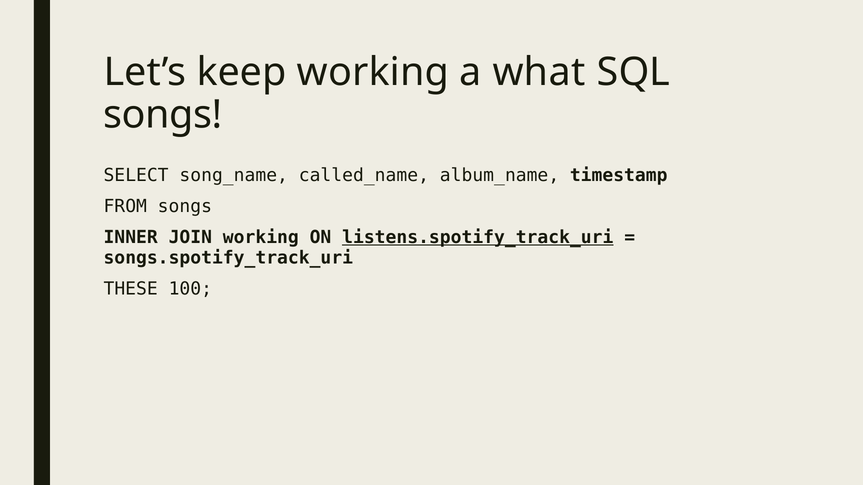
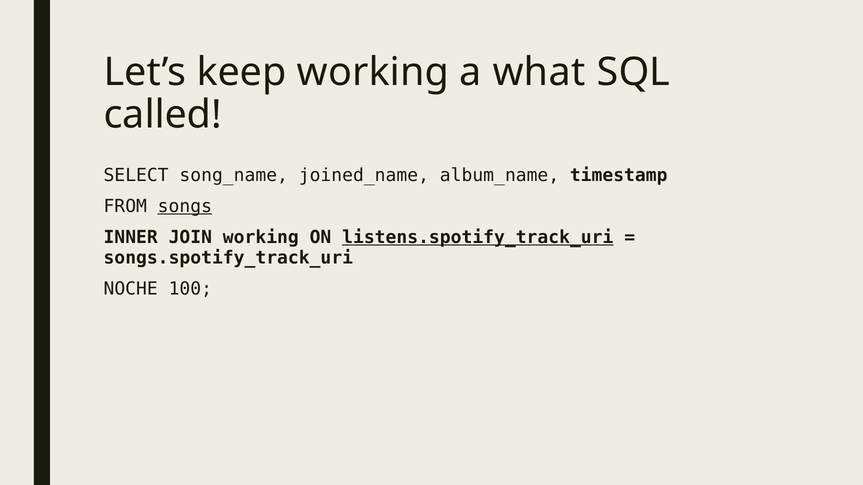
songs at (163, 115): songs -> called
called_name: called_name -> joined_name
songs at (185, 206) underline: none -> present
THESE: THESE -> NOCHE
